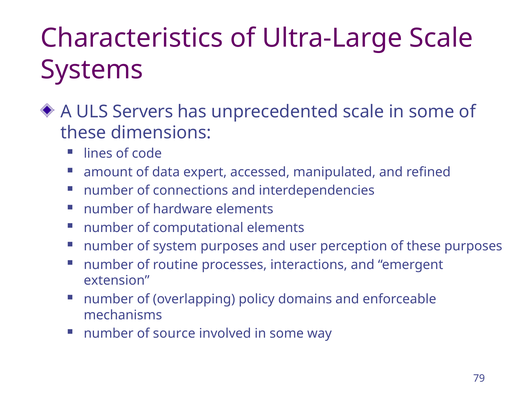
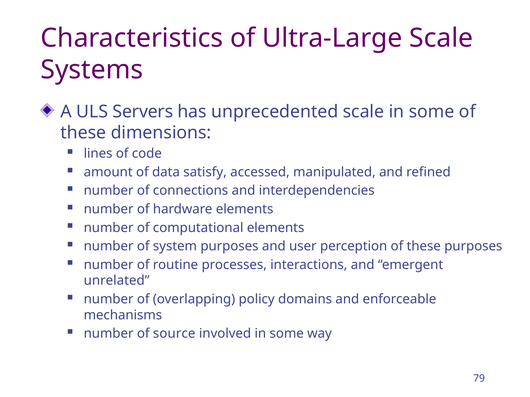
expert: expert -> satisfy
extension: extension -> unrelated
